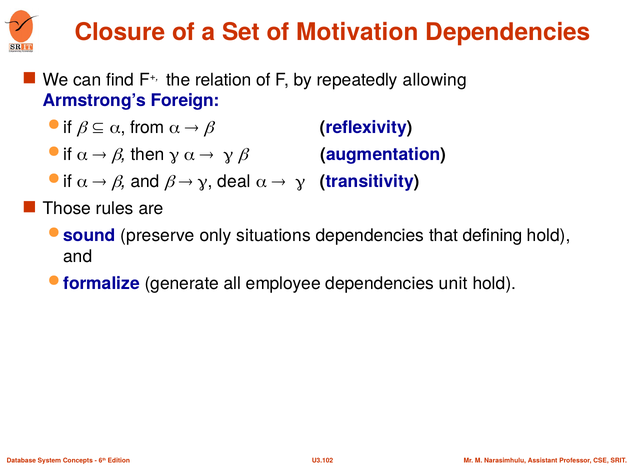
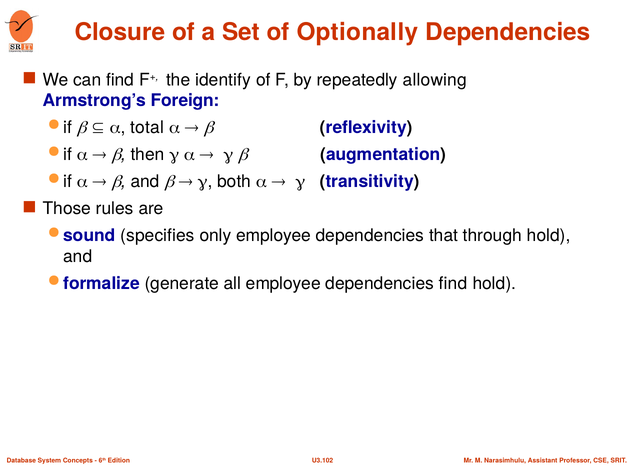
Motivation: Motivation -> Optionally
relation: relation -> identify
from: from -> total
deal: deal -> both
preserve: preserve -> specifies
only situations: situations -> employee
defining: defining -> through
dependencies unit: unit -> find
